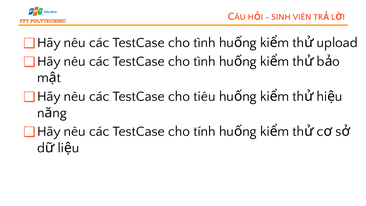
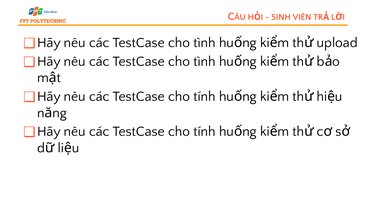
tiêu at (204, 96): tiêu -> tính
